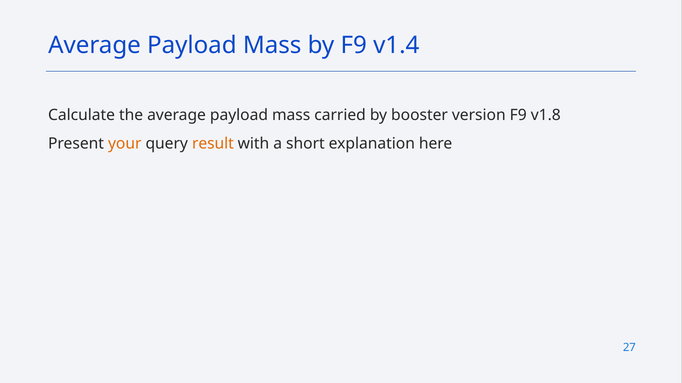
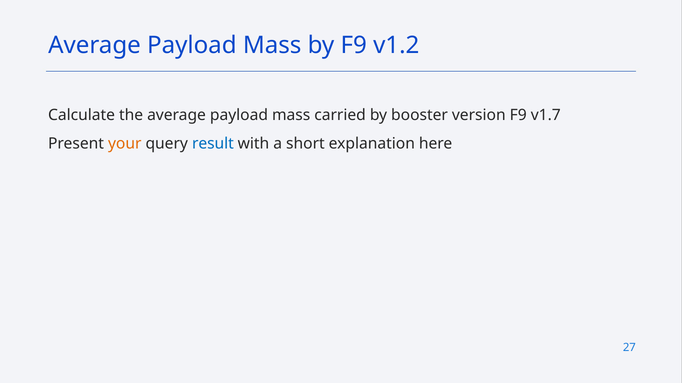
v1.4: v1.4 -> v1.2
v1.8: v1.8 -> v1.7
result colour: orange -> blue
